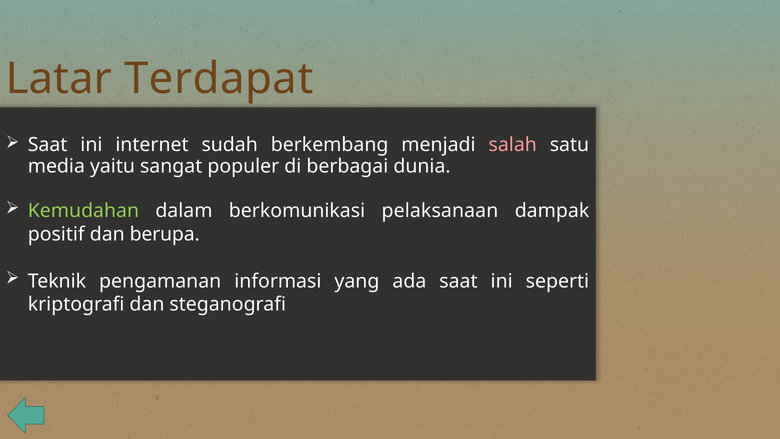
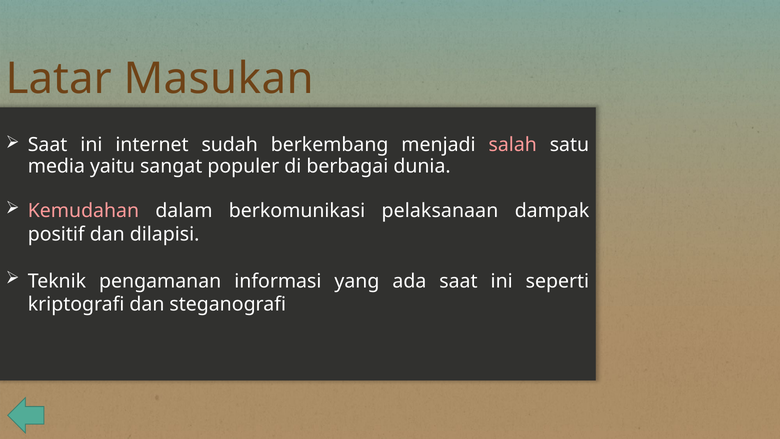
Terdapat: Terdapat -> Masukan
Kemudahan colour: light green -> pink
berupa: berupa -> dilapisi
